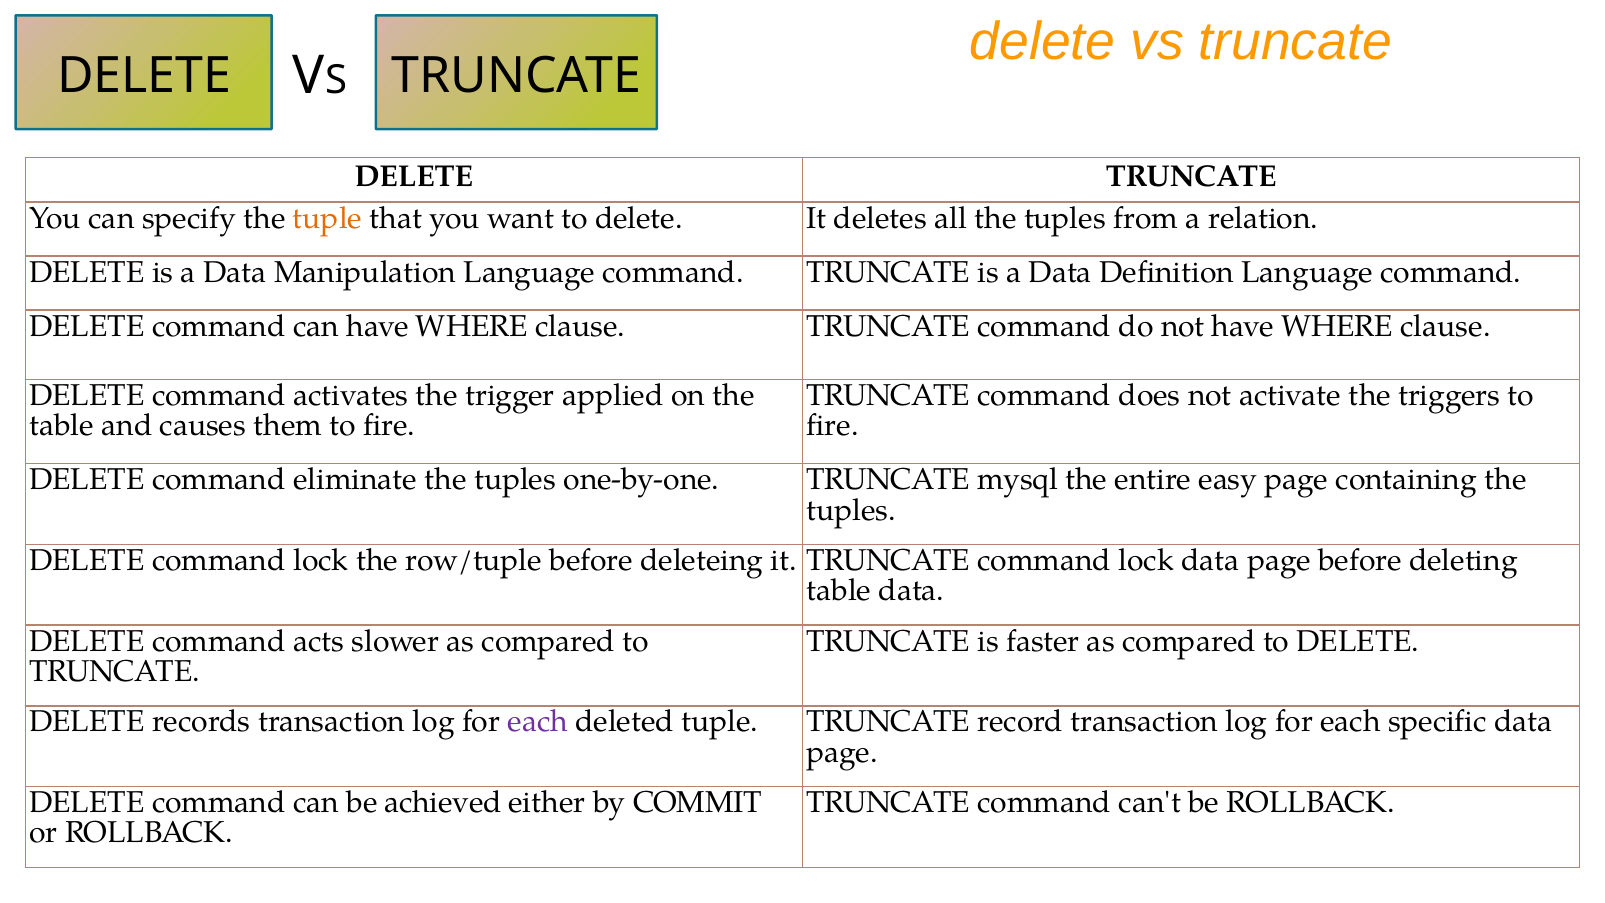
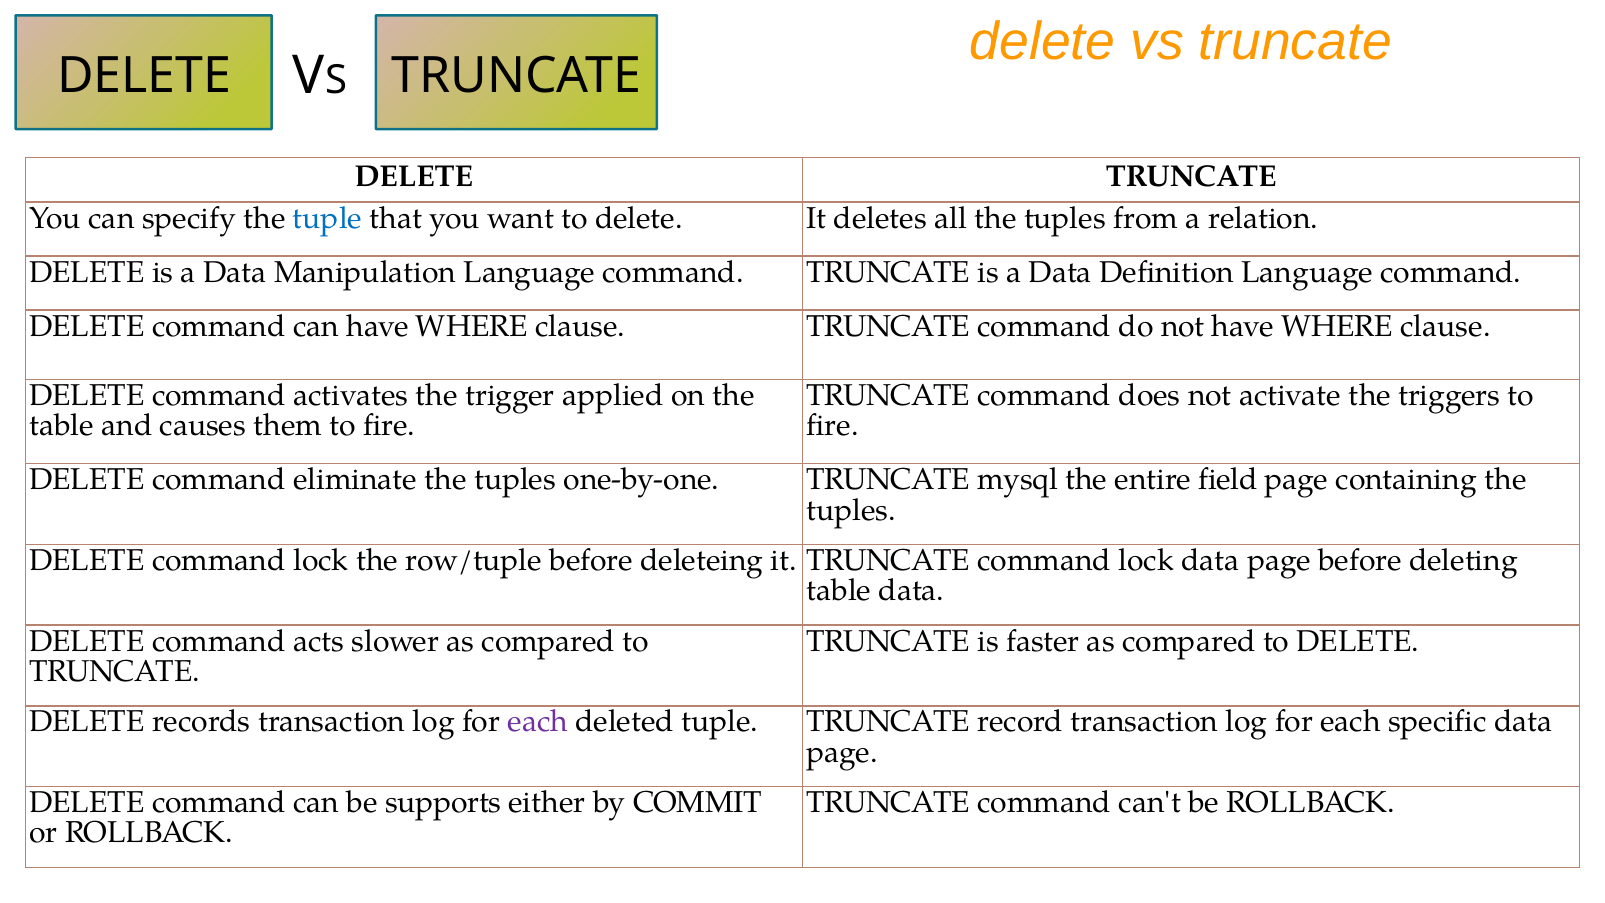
tuple at (328, 218) colour: orange -> blue
easy: easy -> field
achieved: achieved -> supports
